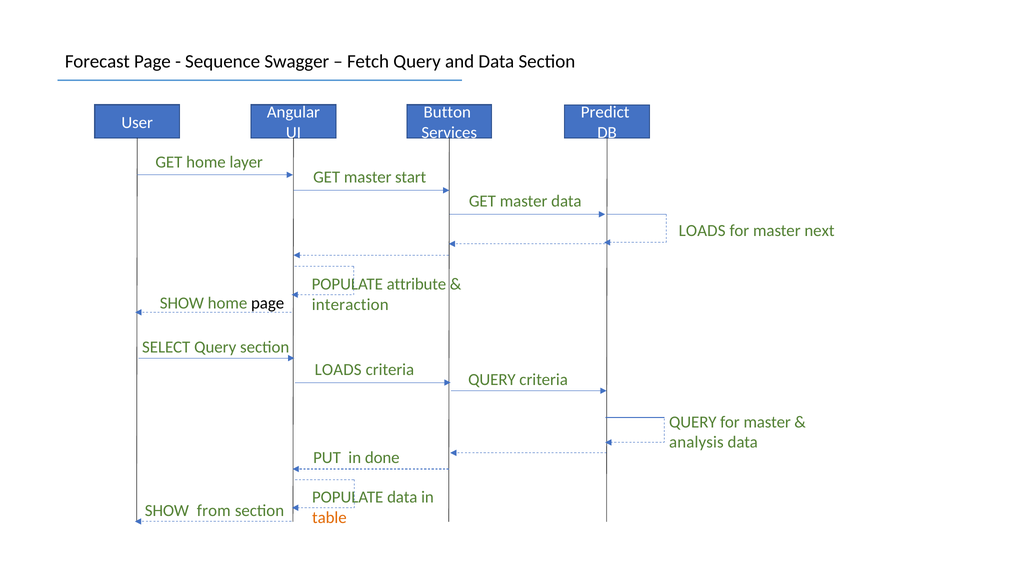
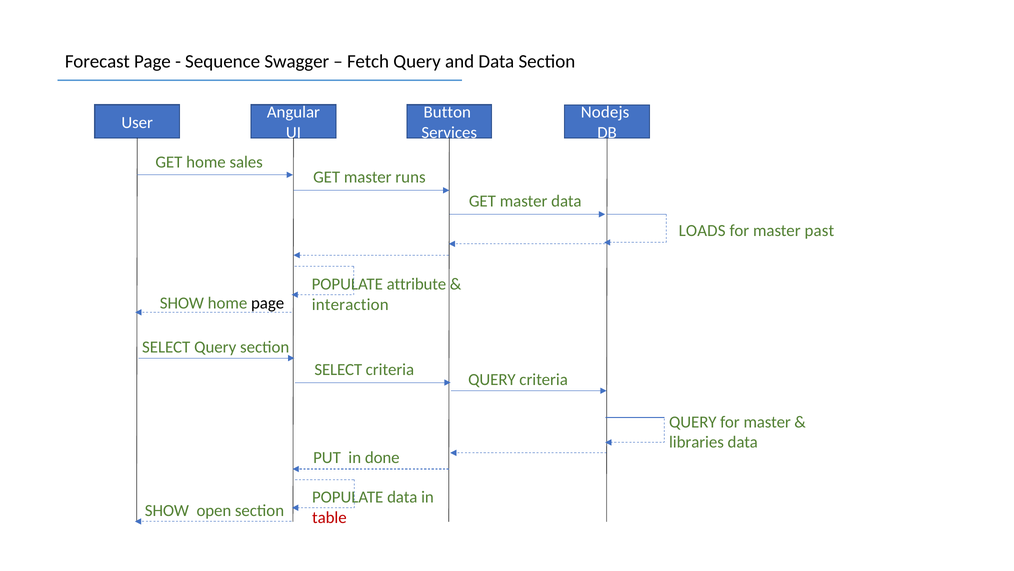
Predict: Predict -> Nodejs
layer: layer -> sales
start: start -> runs
next: next -> past
LOADS at (338, 369): LOADS -> SELECT
analysis: analysis -> libraries
from: from -> open
table colour: orange -> red
